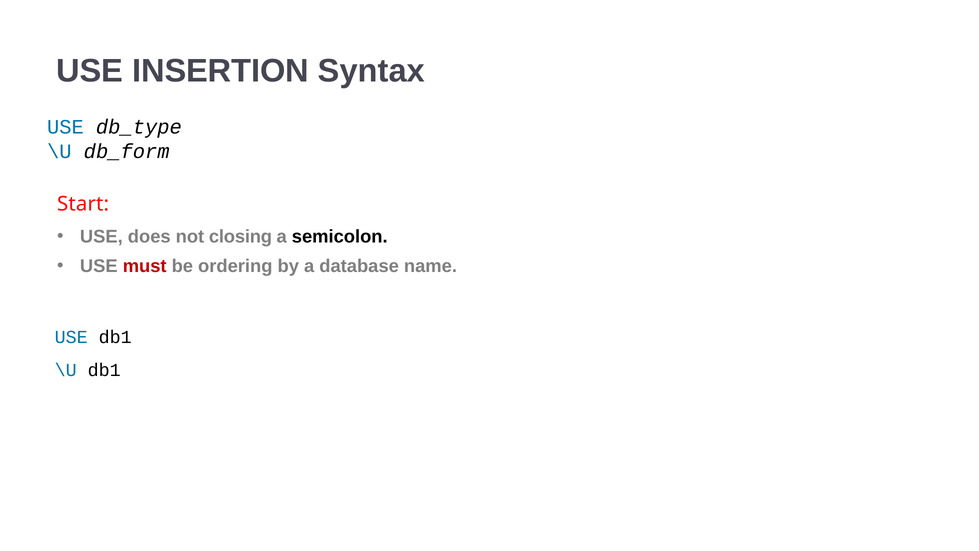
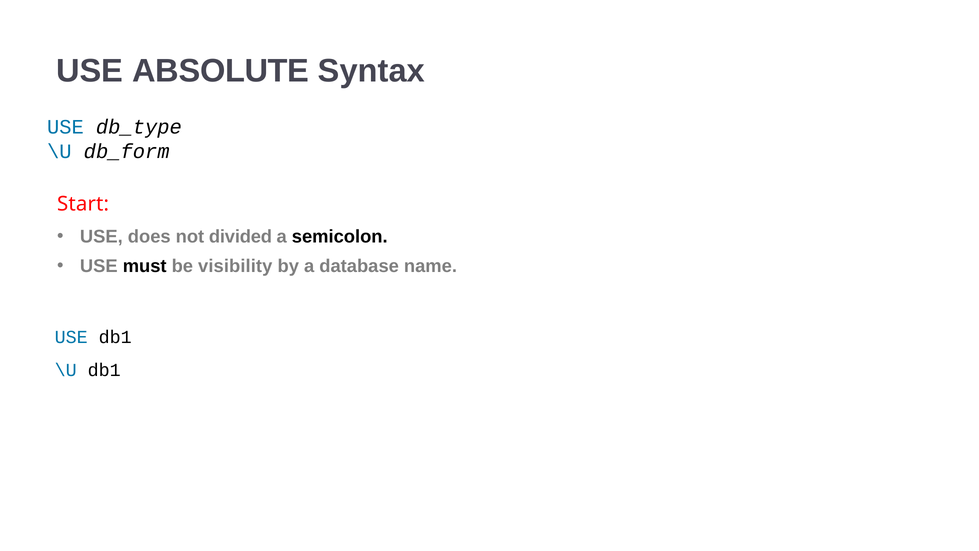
INSERTION: INSERTION -> ABSOLUTE
closing: closing -> divided
must colour: red -> black
ordering: ordering -> visibility
